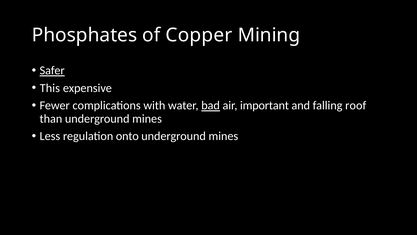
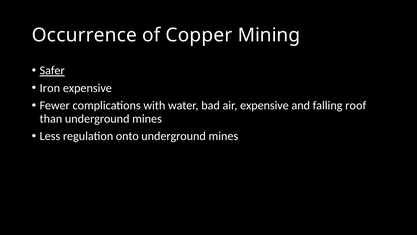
Phosphates: Phosphates -> Occurrence
This: This -> Iron
bad underline: present -> none
air important: important -> expensive
